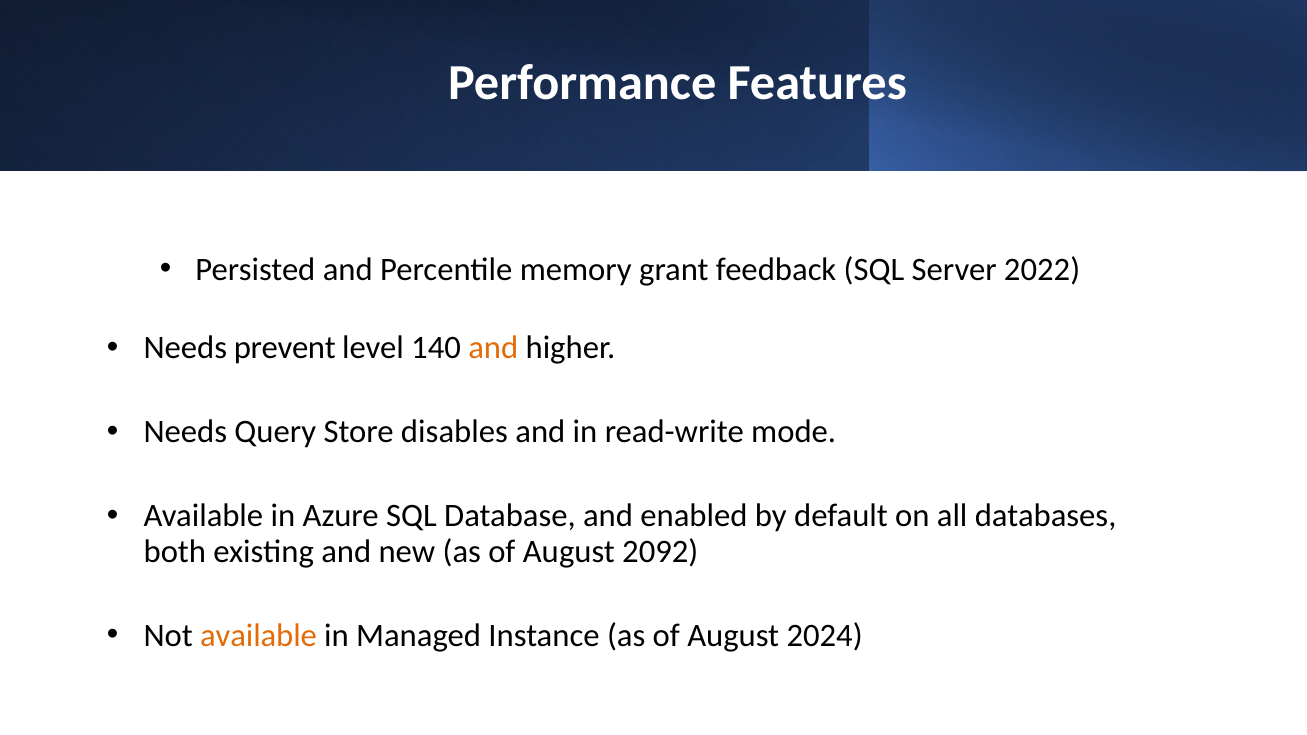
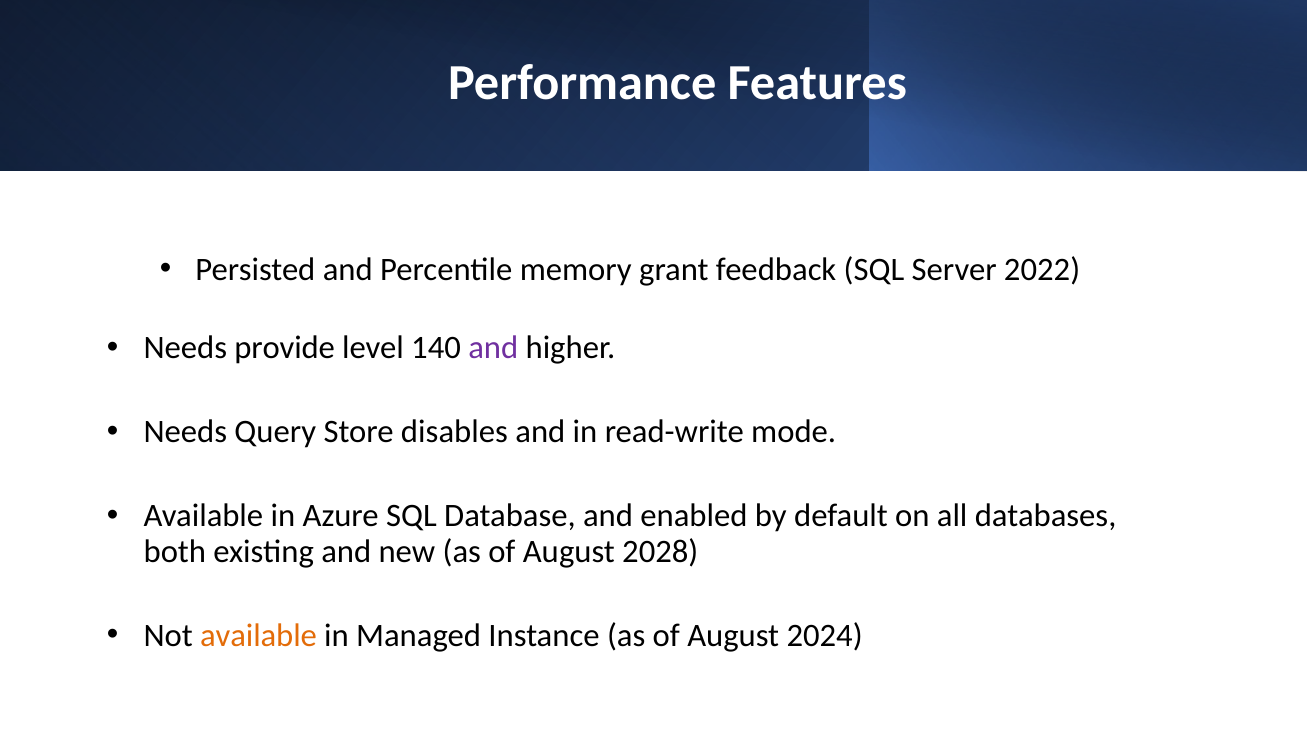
prevent: prevent -> provide
and at (493, 348) colour: orange -> purple
2092: 2092 -> 2028
